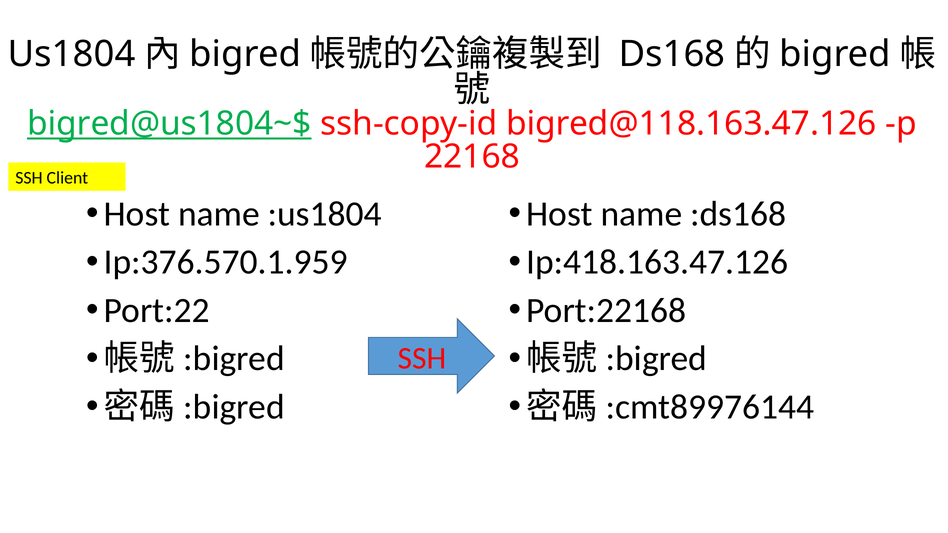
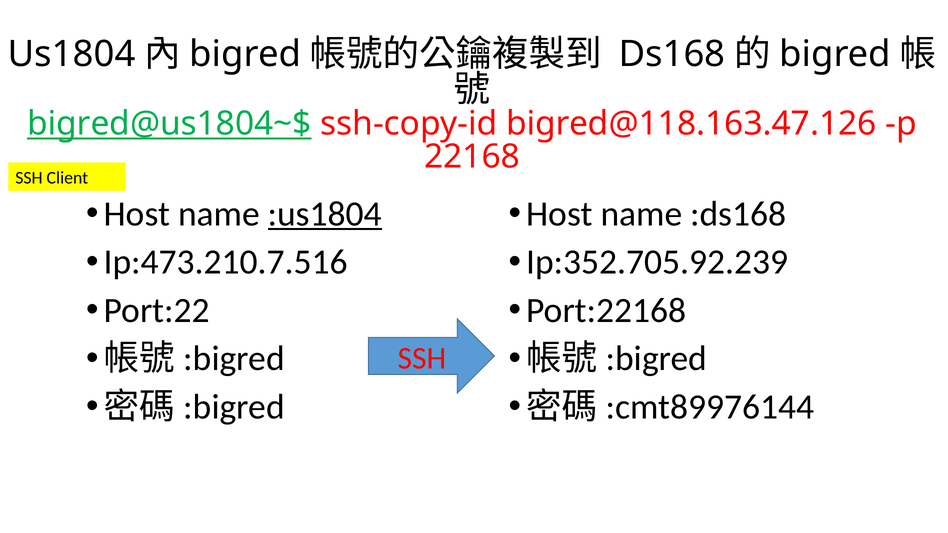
:us1804 underline: none -> present
Ip:376.570.1.959: Ip:376.570.1.959 -> Ip:473.210.7.516
Ip:418.163.47.126: Ip:418.163.47.126 -> Ip:352.705.92.239
